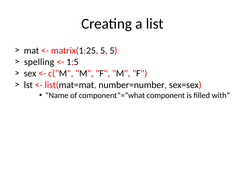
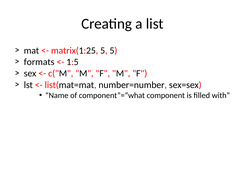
spelling: spelling -> formats
